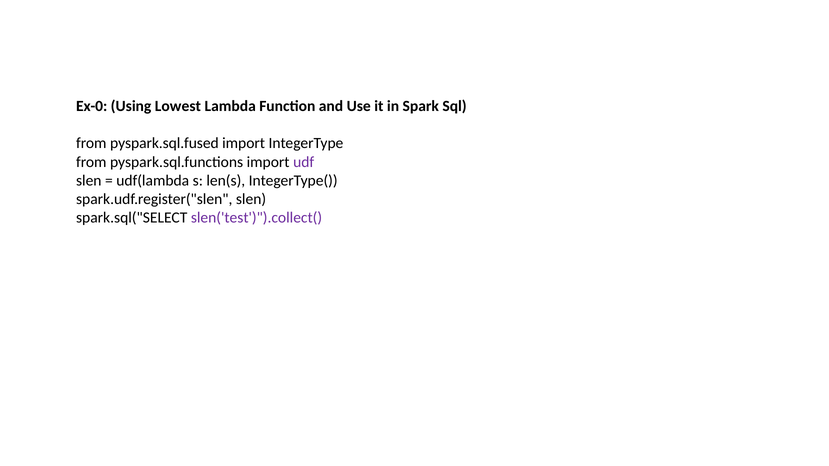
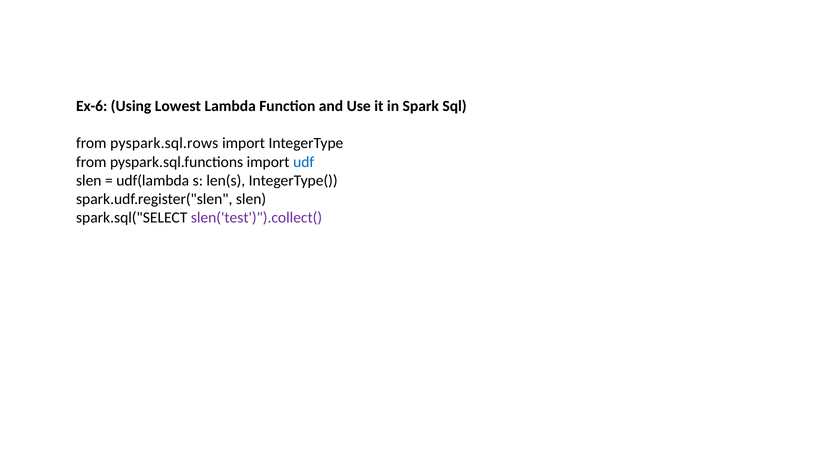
Ex-0: Ex-0 -> Ex-6
pyspark.sql.fused: pyspark.sql.fused -> pyspark.sql.rows
udf colour: purple -> blue
